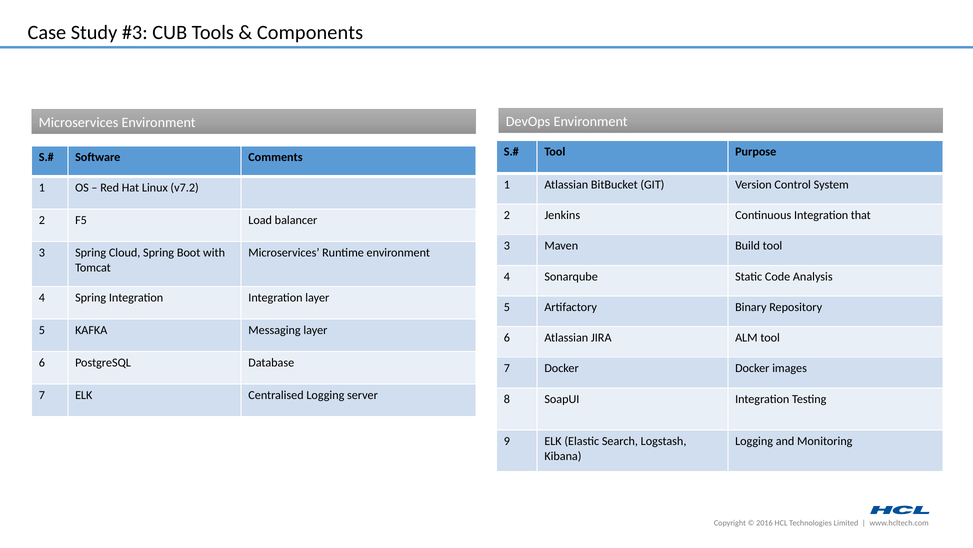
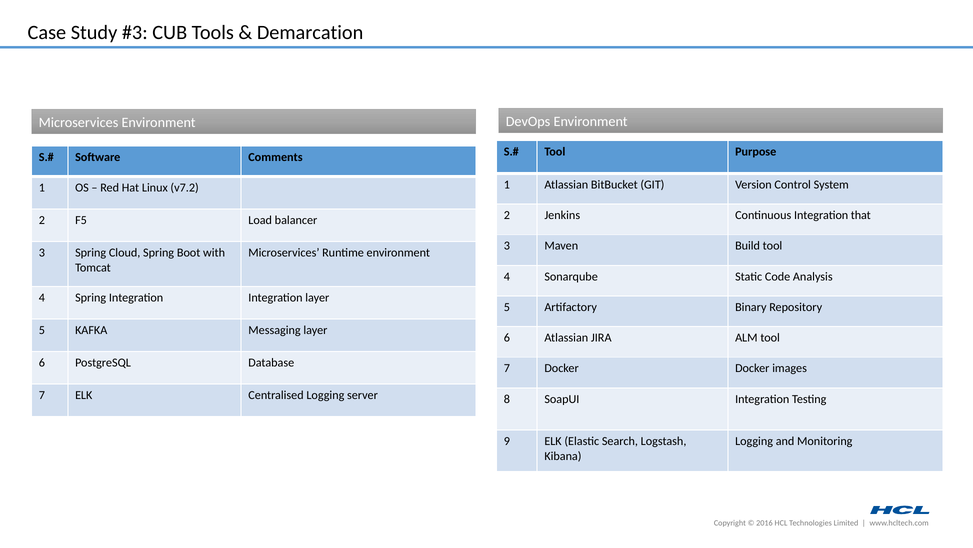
Components: Components -> Demarcation
